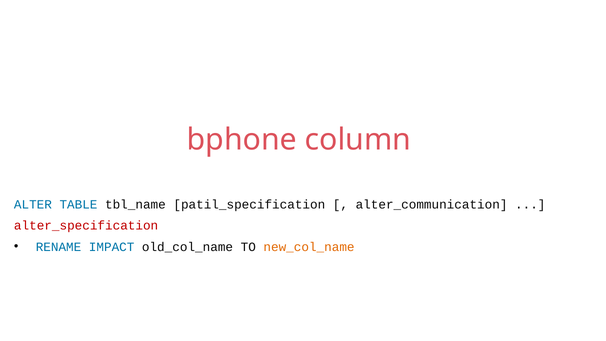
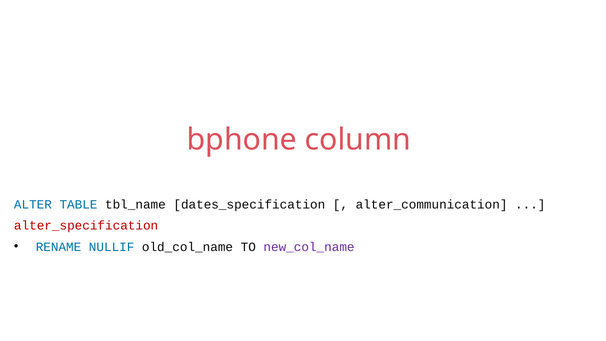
patil_specification: patil_specification -> dates_specification
IMPACT: IMPACT -> NULLIF
new_col_name colour: orange -> purple
